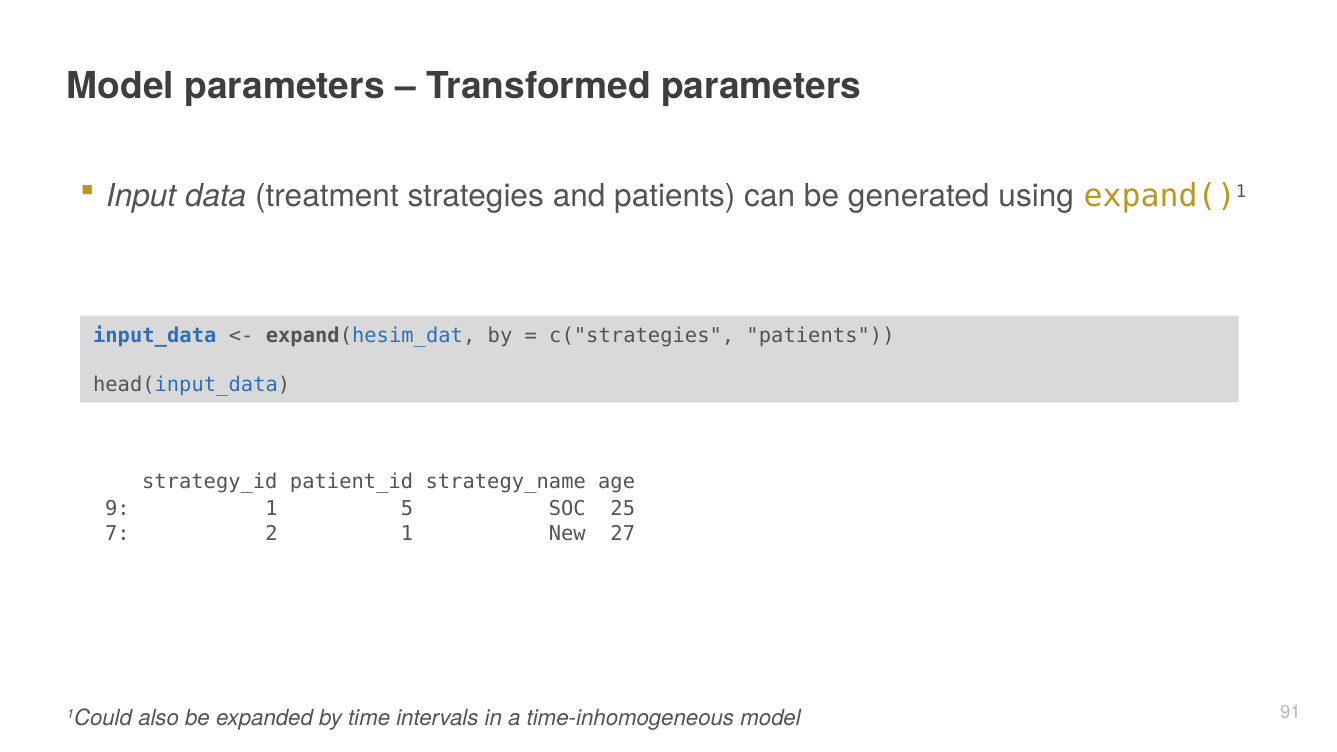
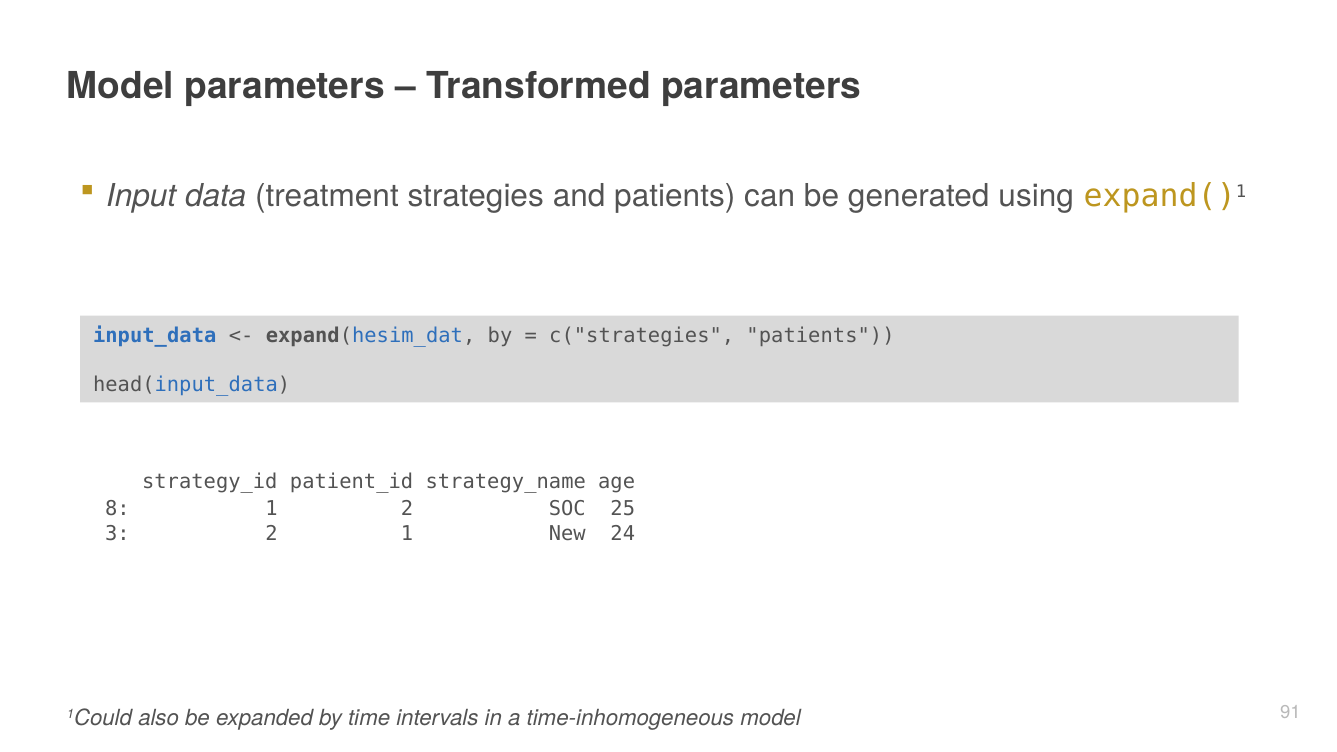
9: 9 -> 8
1 5: 5 -> 2
7: 7 -> 3
27: 27 -> 24
